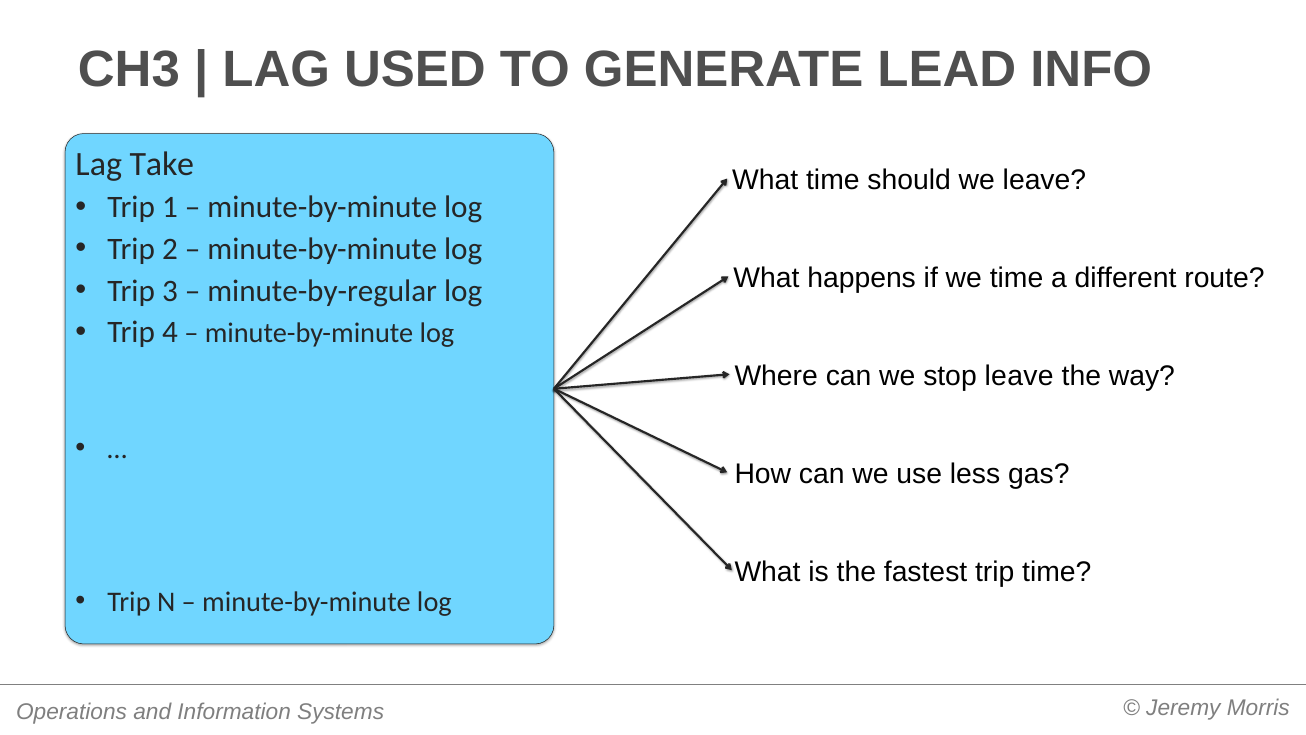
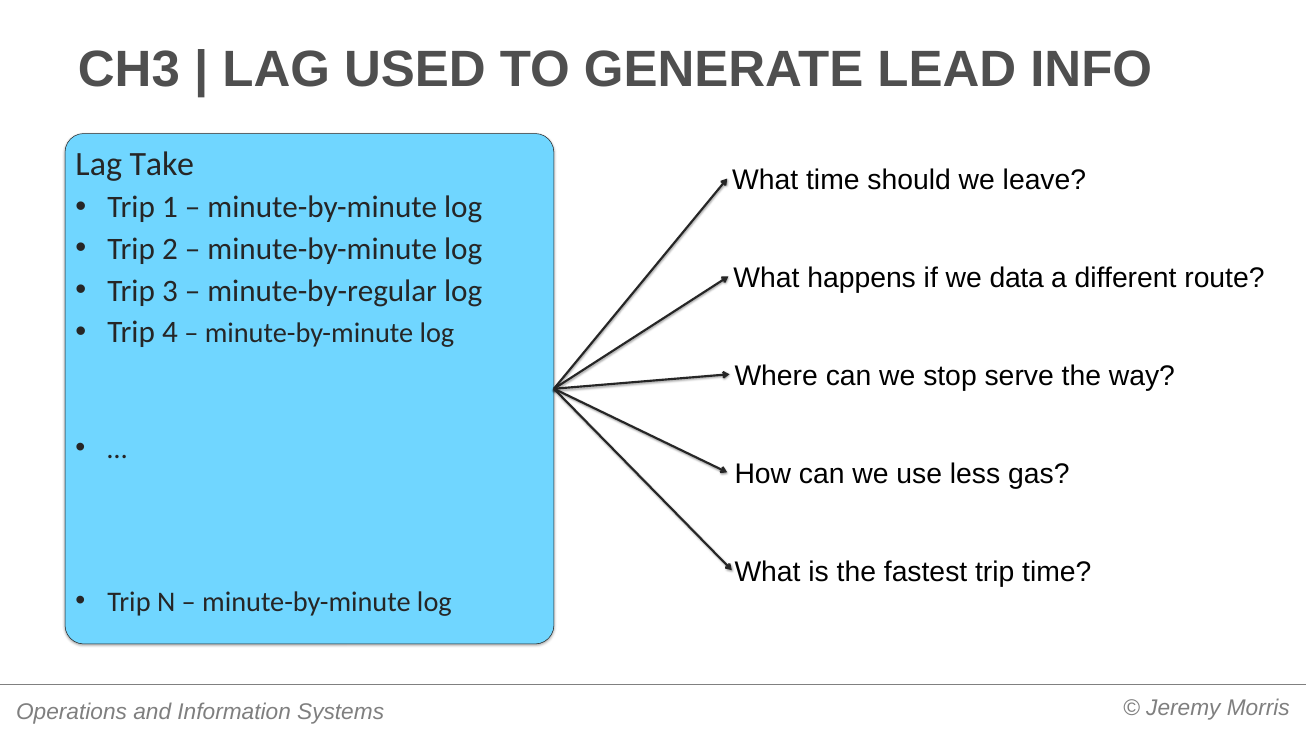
we time: time -> data
stop leave: leave -> serve
